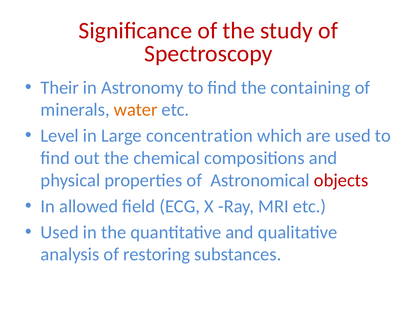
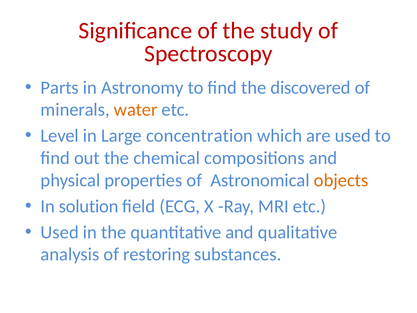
Their: Their -> Parts
containing: containing -> discovered
objects colour: red -> orange
allowed: allowed -> solution
